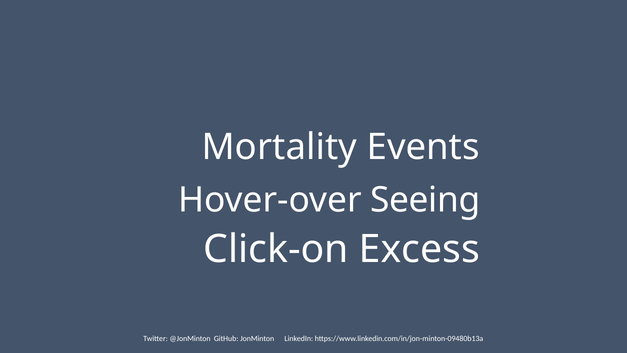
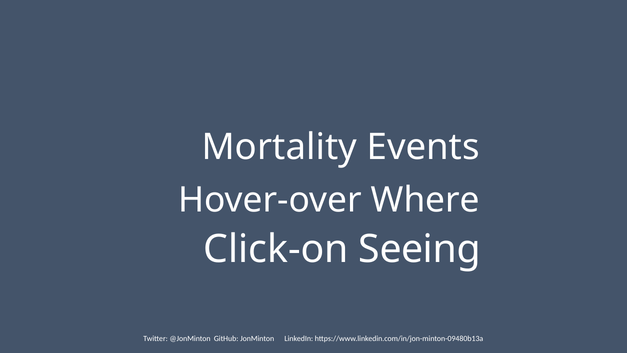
Seeing: Seeing -> Where
Excess: Excess -> Seeing
